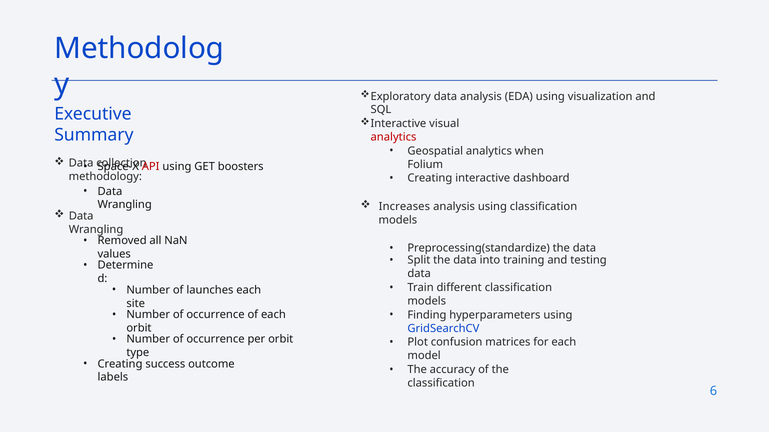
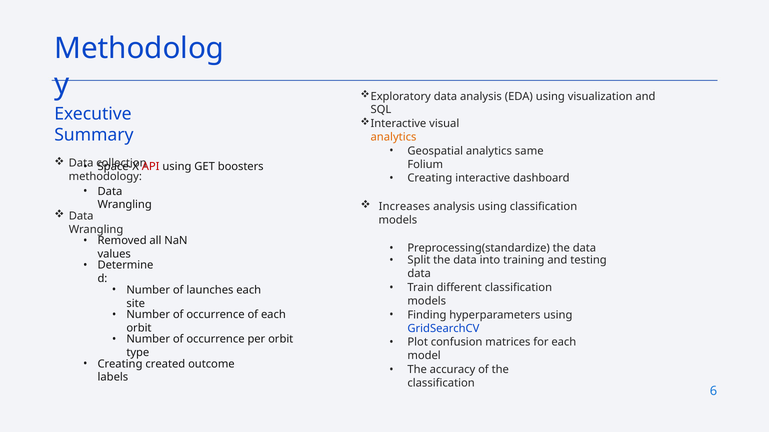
analytics at (394, 137) colour: red -> orange
when: when -> same
success: success -> created
